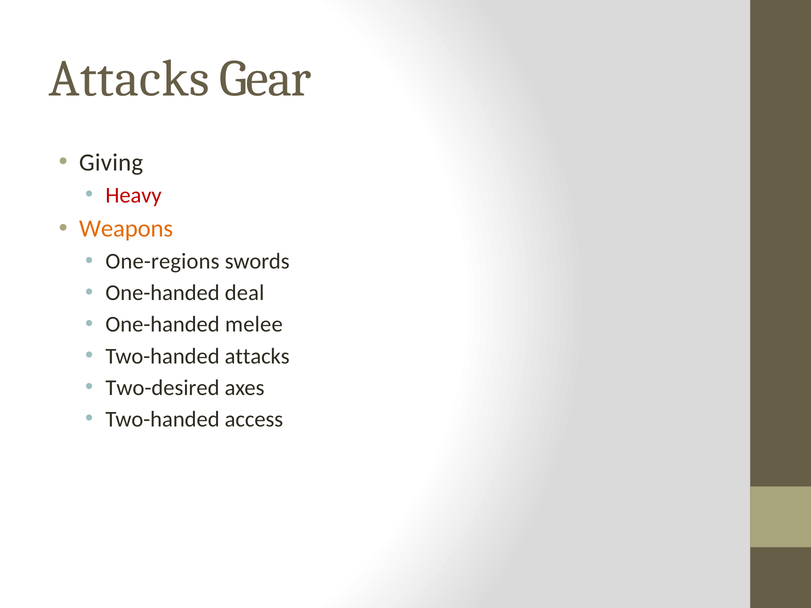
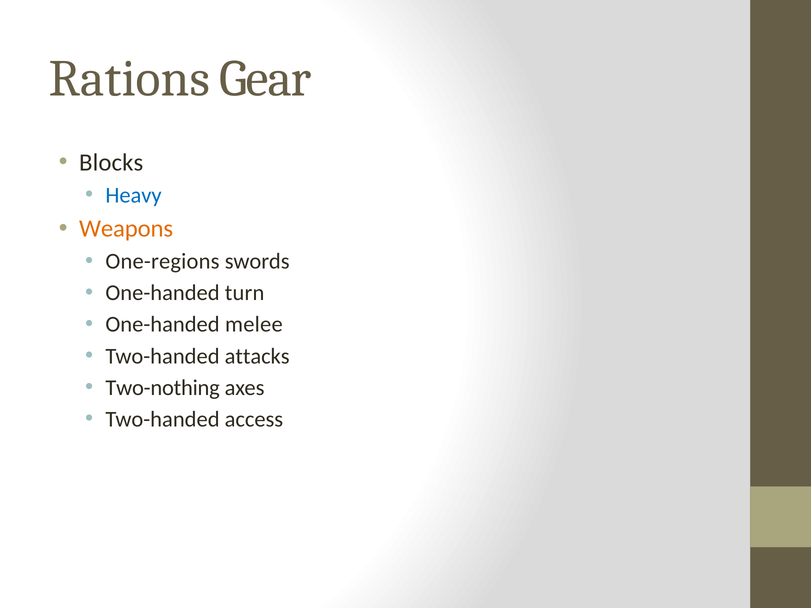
Attacks at (129, 79): Attacks -> Rations
Giving: Giving -> Blocks
Heavy colour: red -> blue
deal: deal -> turn
Two-desired: Two-desired -> Two-nothing
